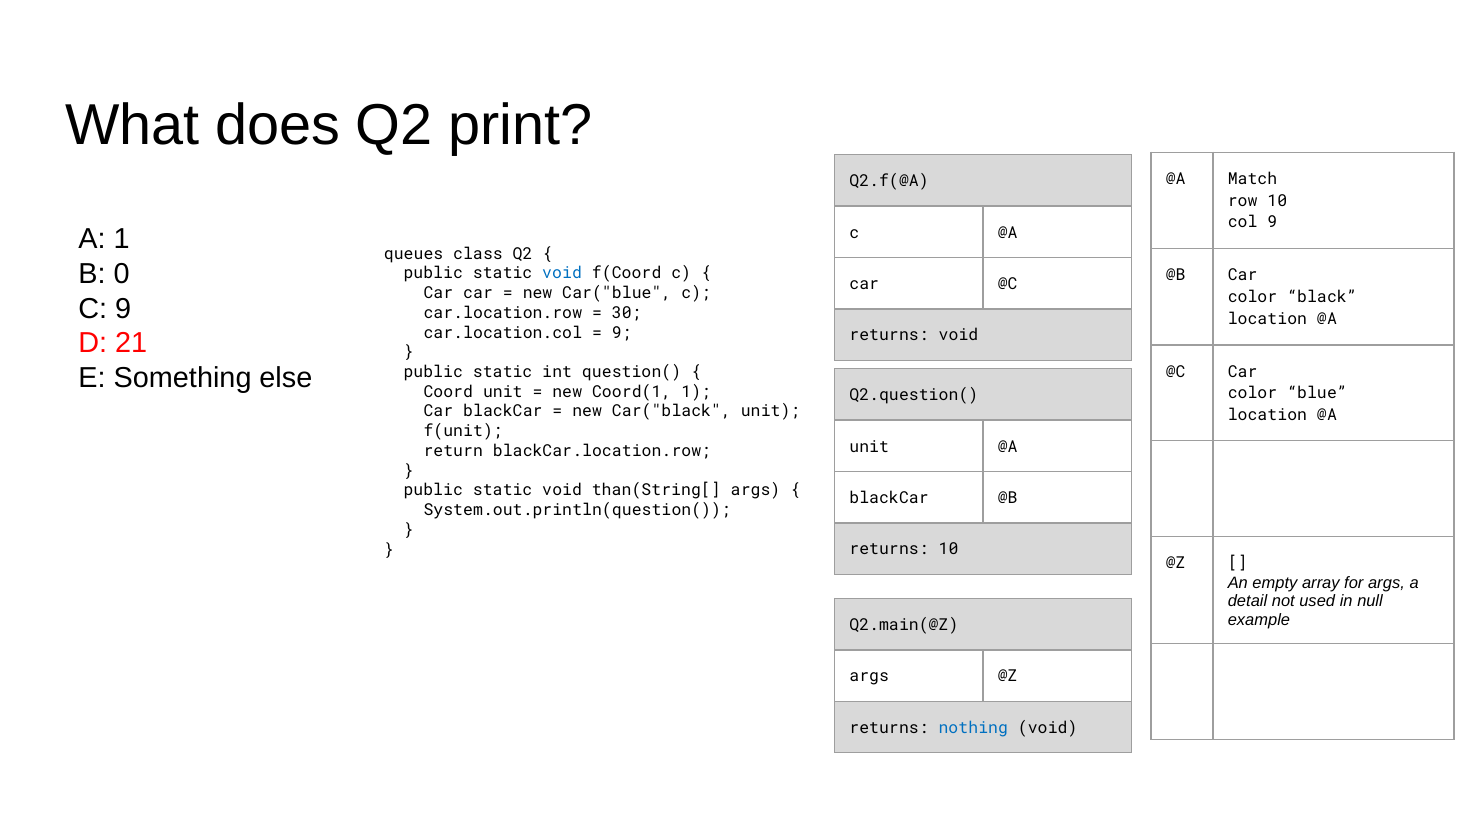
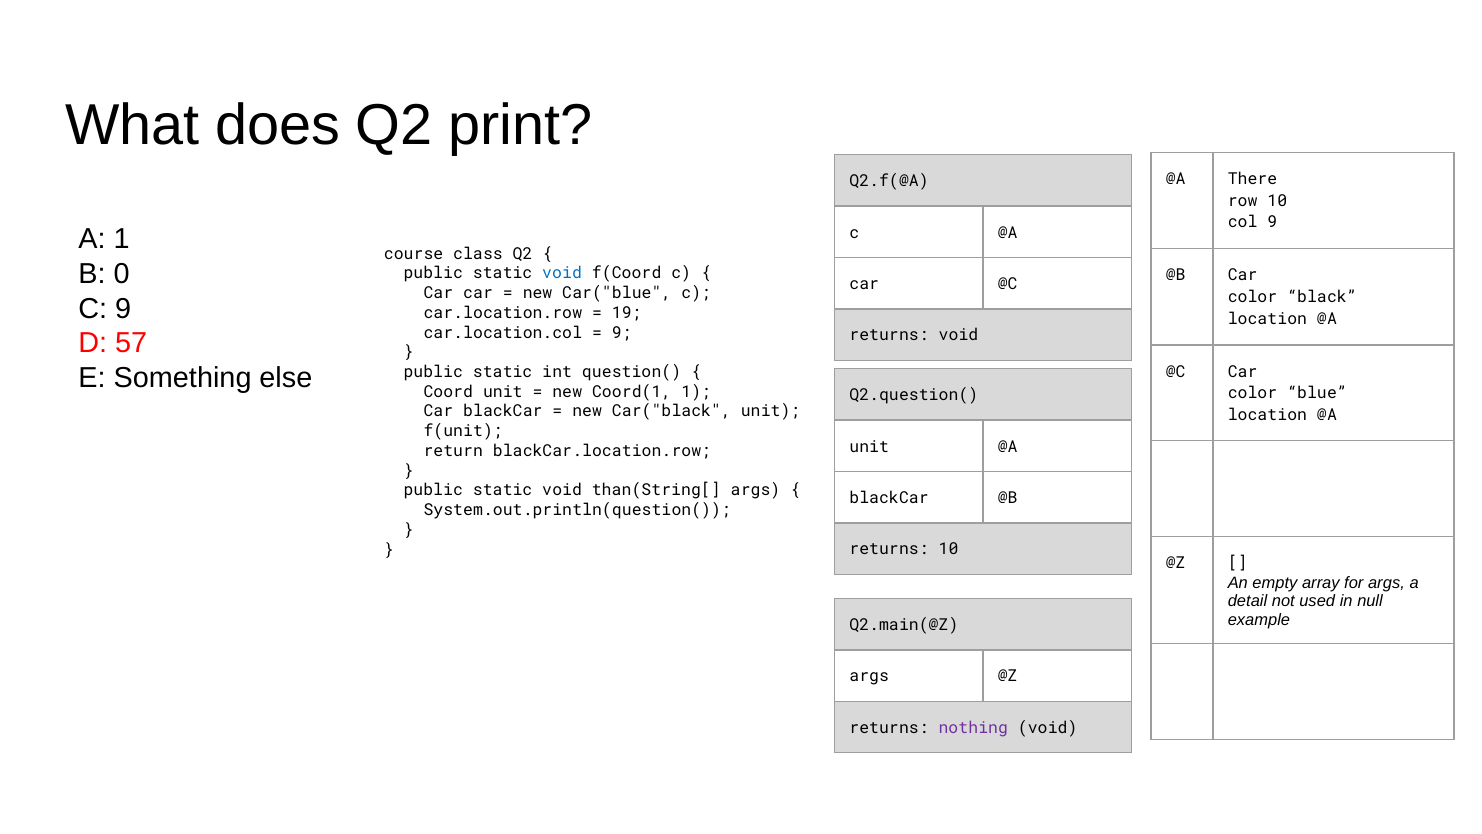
Match: Match -> There
queues: queues -> course
30: 30 -> 19
21: 21 -> 57
nothing colour: blue -> purple
